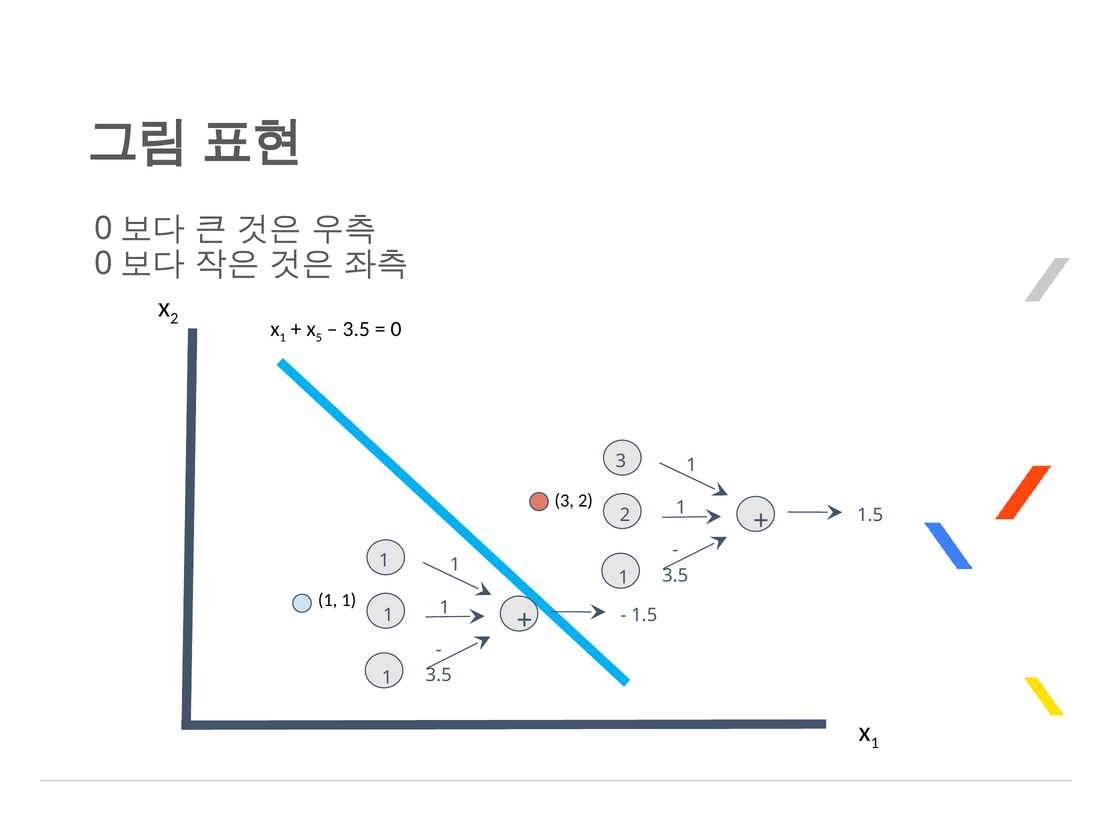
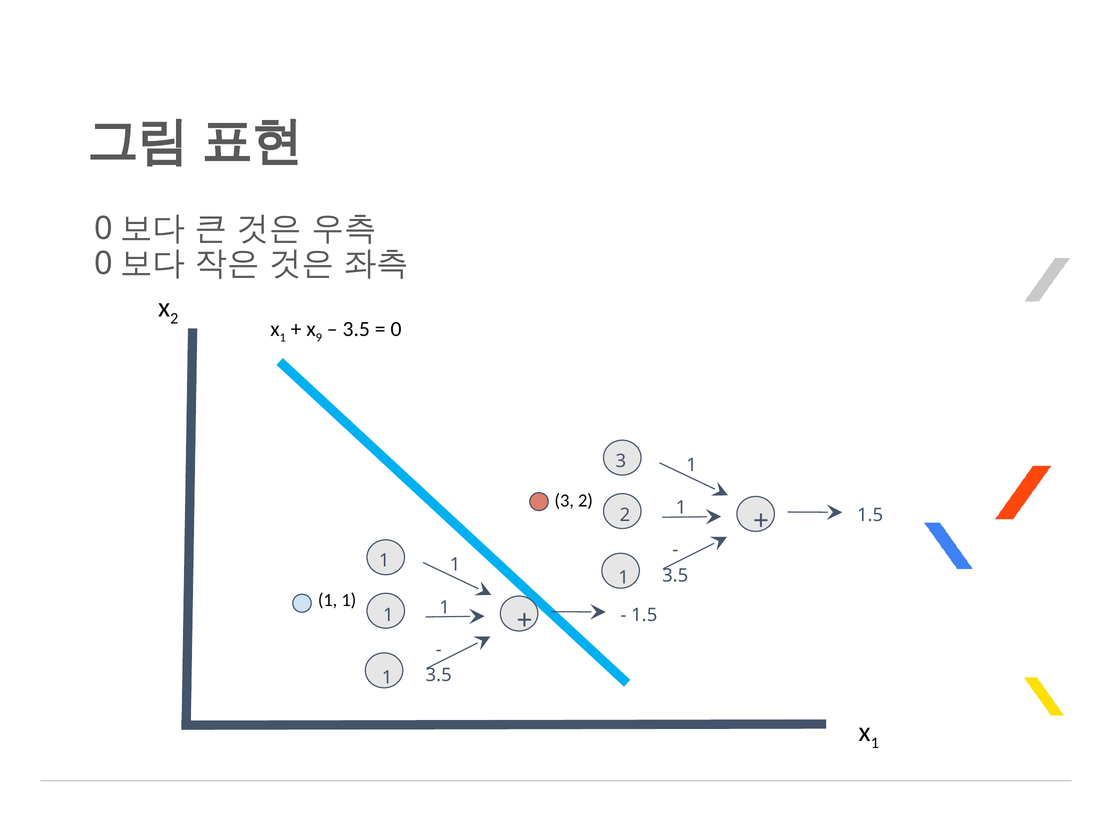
5: 5 -> 9
